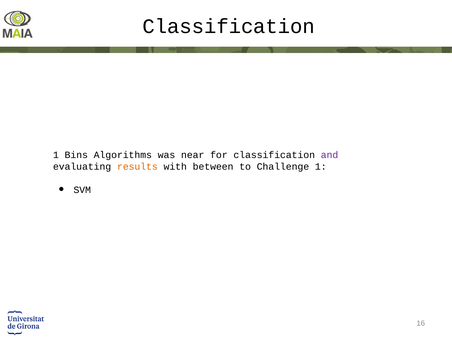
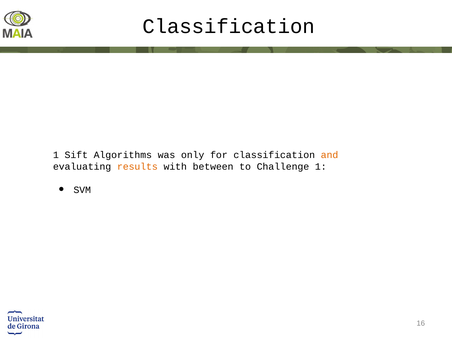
Bins: Bins -> Sift
near: near -> only
and colour: purple -> orange
